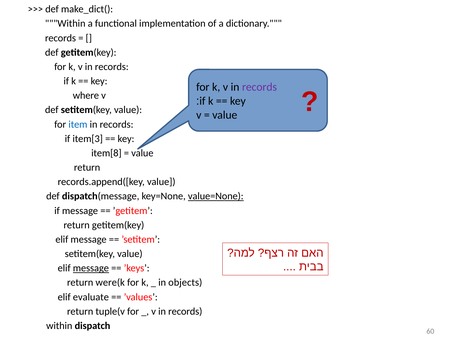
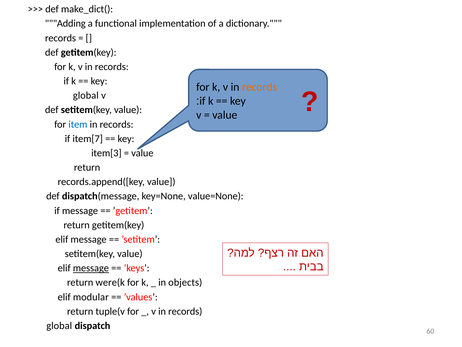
Within at (65, 24): Within -> Adding
records at (259, 87) colour: purple -> orange
where at (86, 95): where -> global
item[3: item[3 -> item[7
item[8: item[8 -> item[3
value=None underline: present -> none
evaluate: evaluate -> modular
within at (59, 325): within -> global
